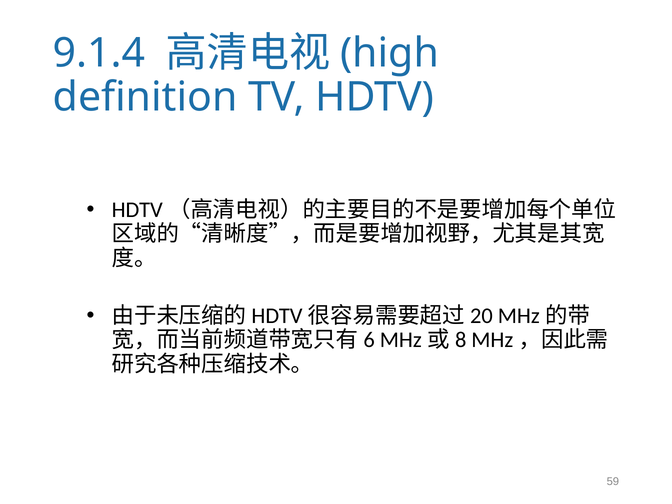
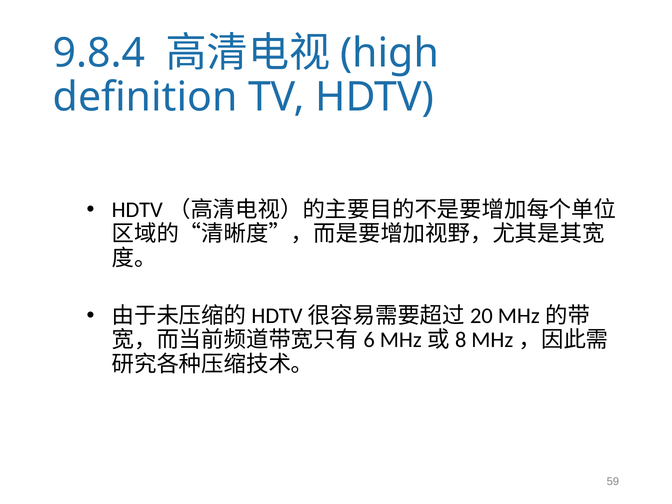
9.1.4: 9.1.4 -> 9.8.4
